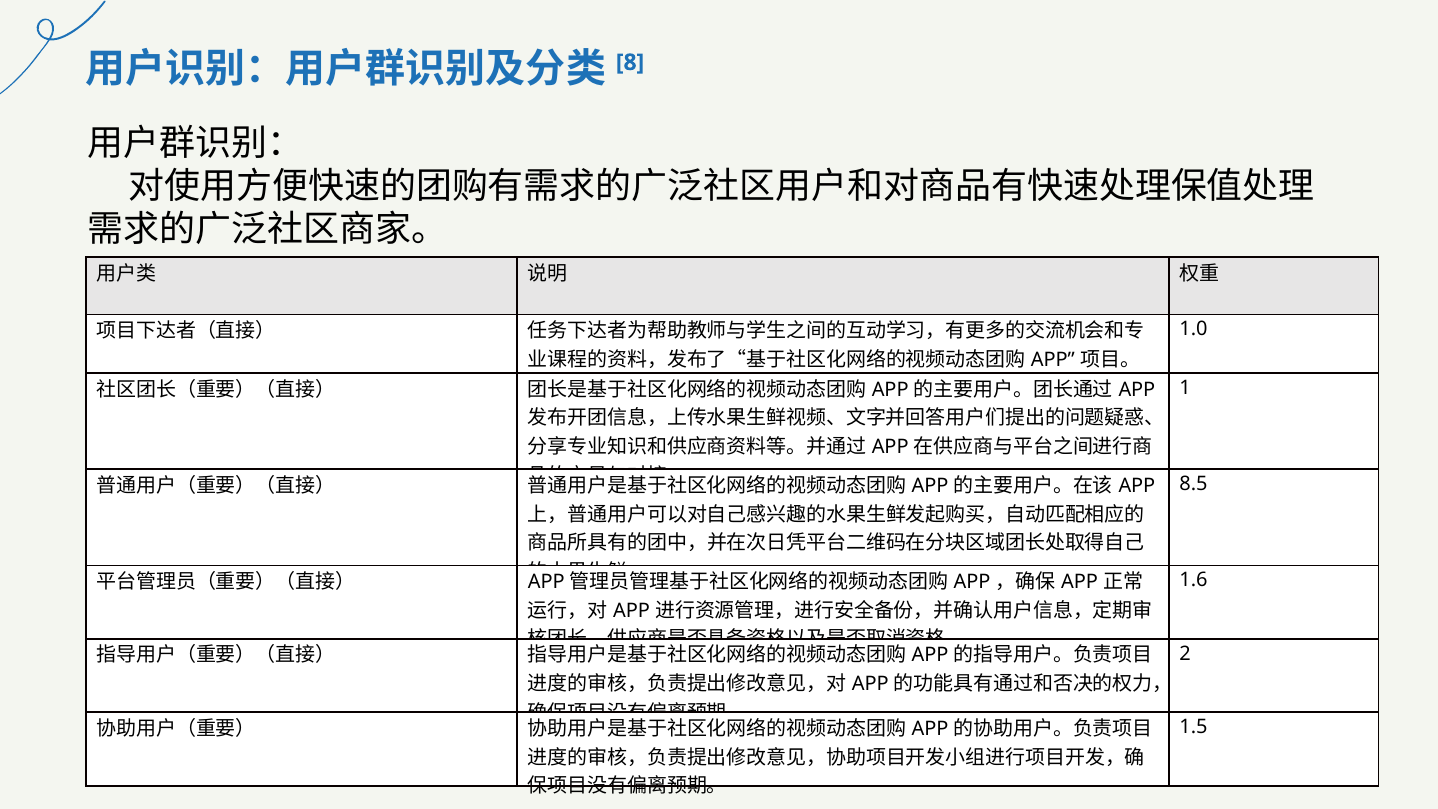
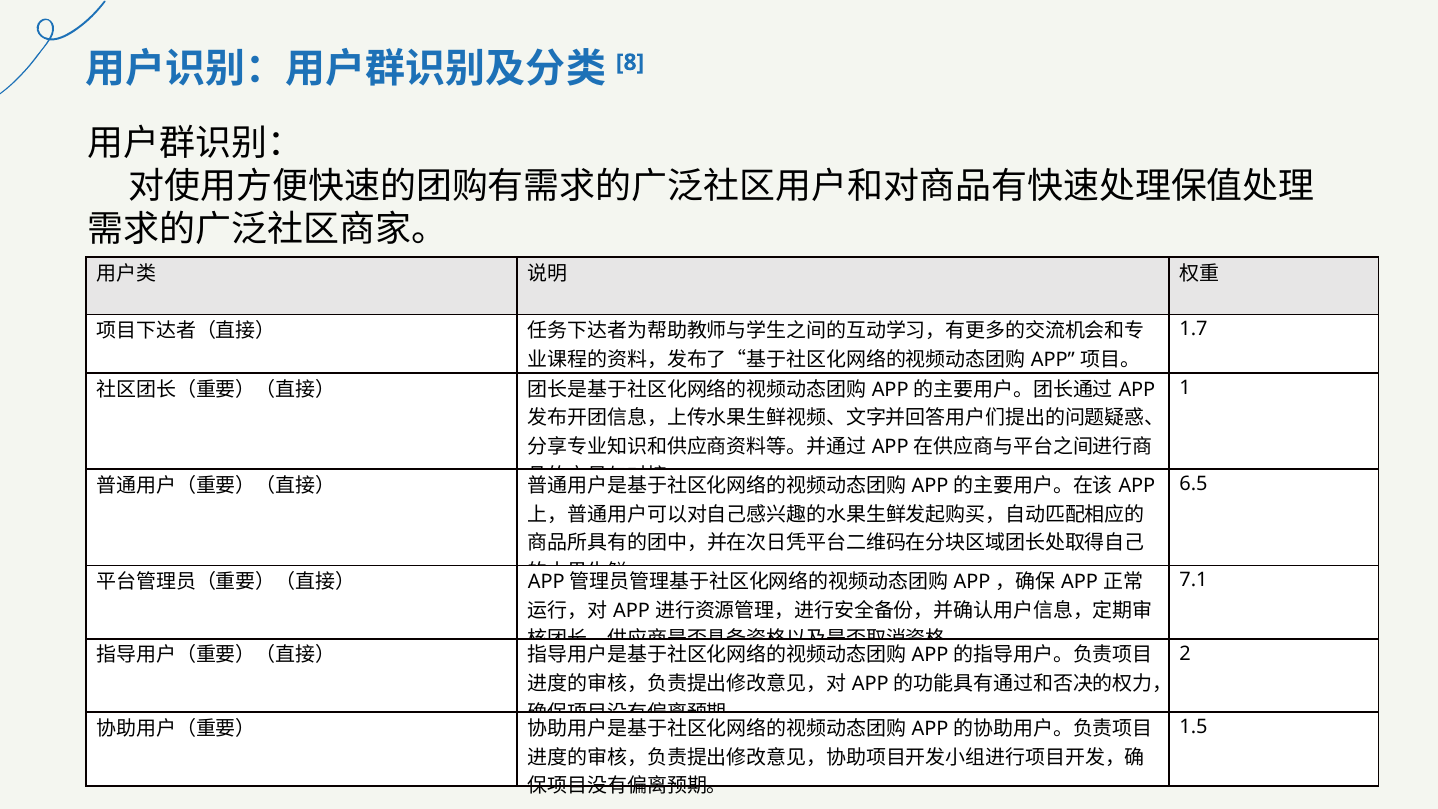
1.0: 1.0 -> 1.7
8.5: 8.5 -> 6.5
1.6: 1.6 -> 7.1
